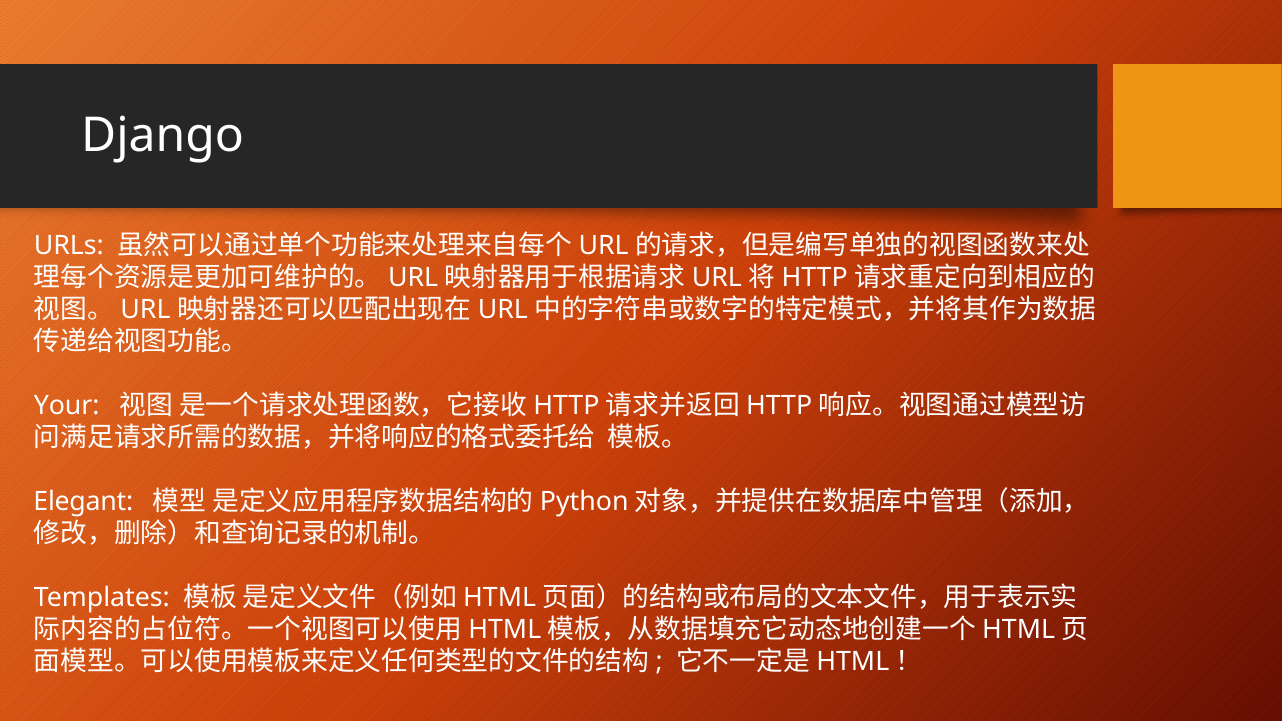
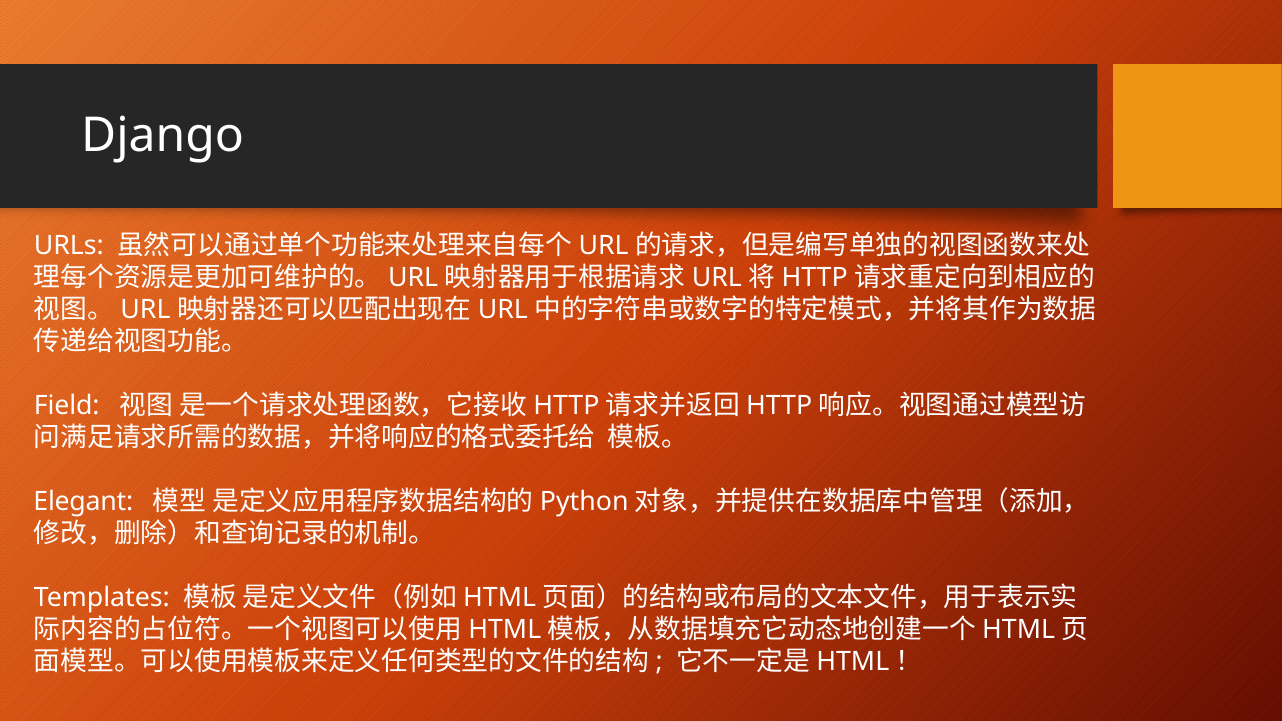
Your: Your -> Field
